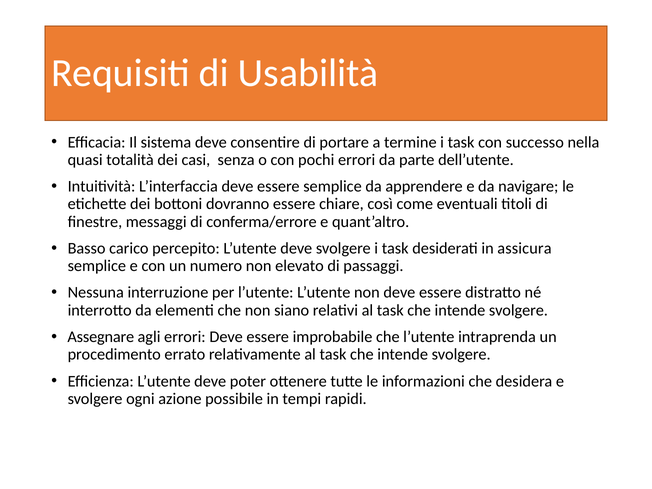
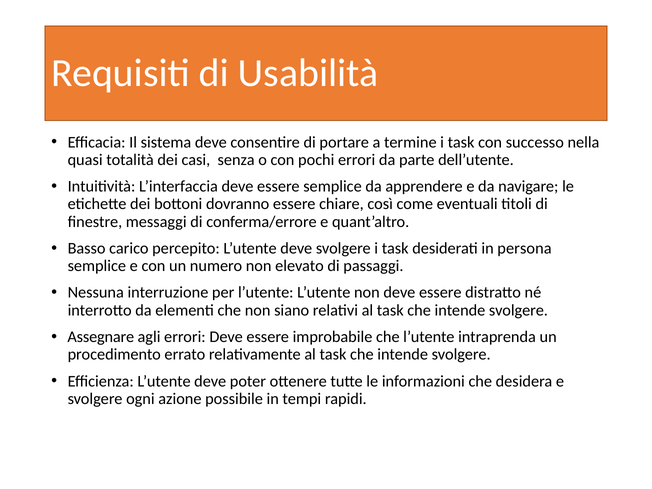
assicura: assicura -> persona
